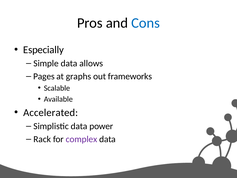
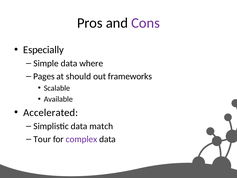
Cons colour: blue -> purple
allows: allows -> where
graphs: graphs -> should
power: power -> match
Rack: Rack -> Tour
